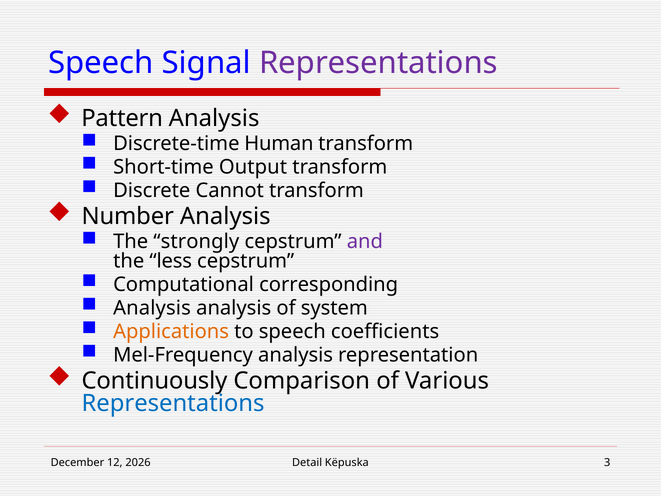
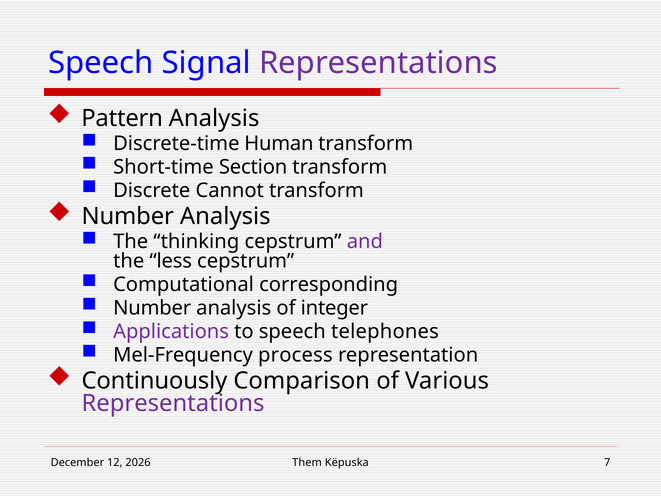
Output: Output -> Section
strongly: strongly -> thinking
Analysis at (152, 308): Analysis -> Number
system: system -> integer
Applications colour: orange -> purple
coefficients: coefficients -> telephones
Mel-Frequency analysis: analysis -> process
Representations at (173, 403) colour: blue -> purple
Detail: Detail -> Them
3: 3 -> 7
